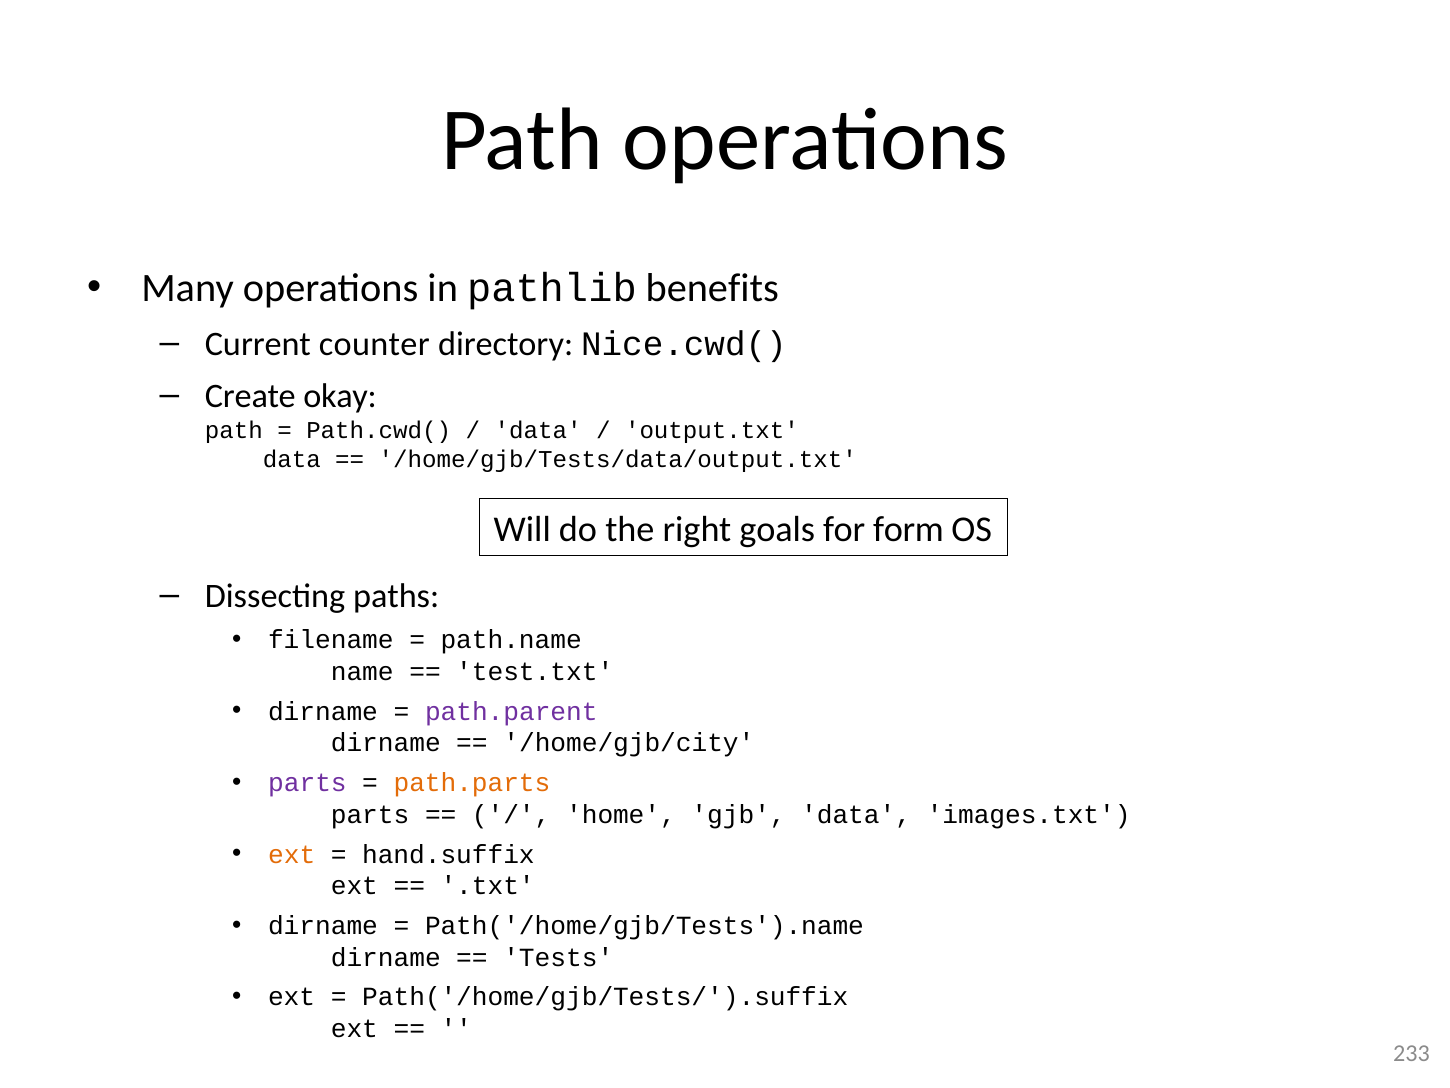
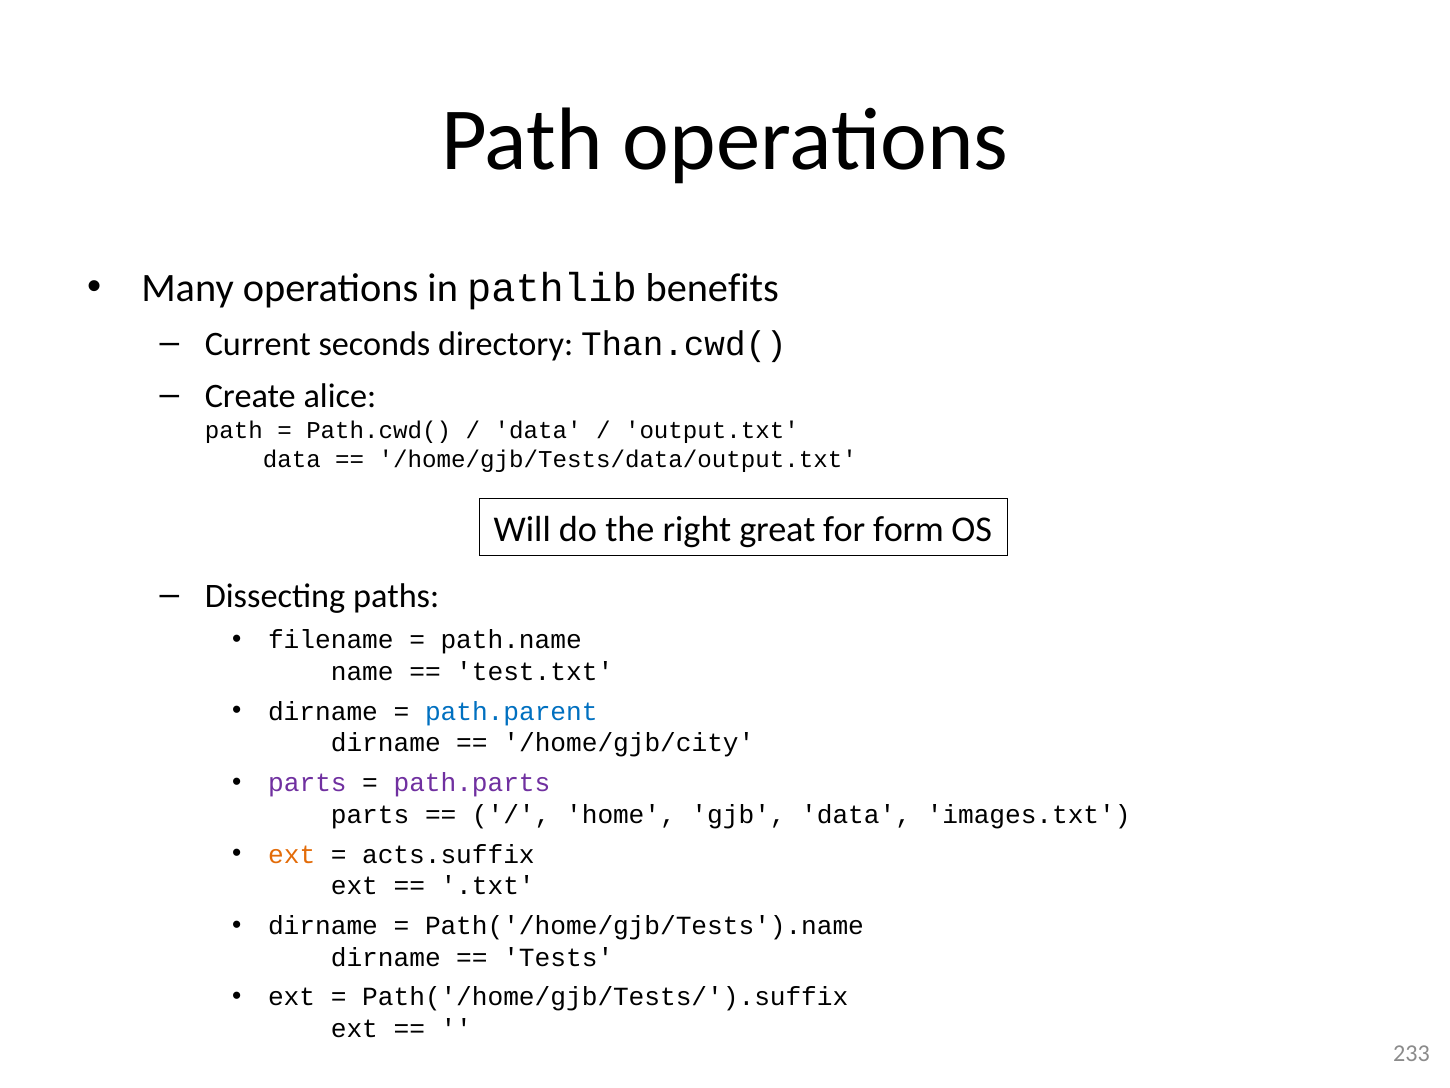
counter: counter -> seconds
Nice.cwd(: Nice.cwd( -> Than.cwd(
okay: okay -> alice
goals: goals -> great
path.parent colour: purple -> blue
path.parts colour: orange -> purple
hand.suffix: hand.suffix -> acts.suffix
